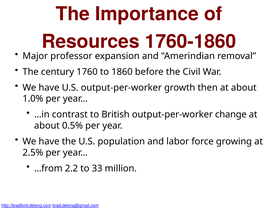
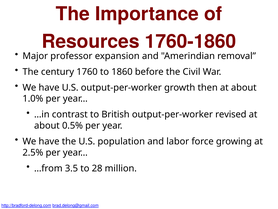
change: change -> revised
2.2: 2.2 -> 3.5
33: 33 -> 28
